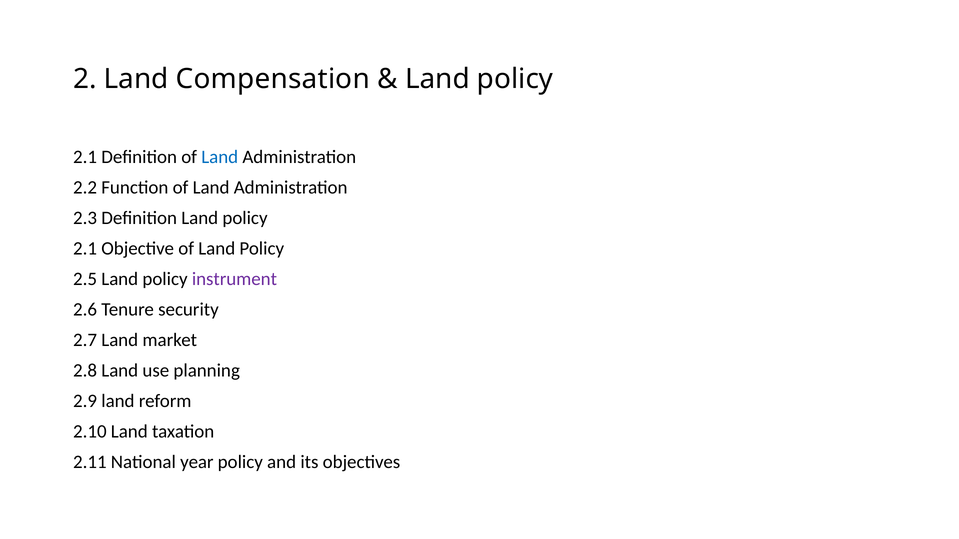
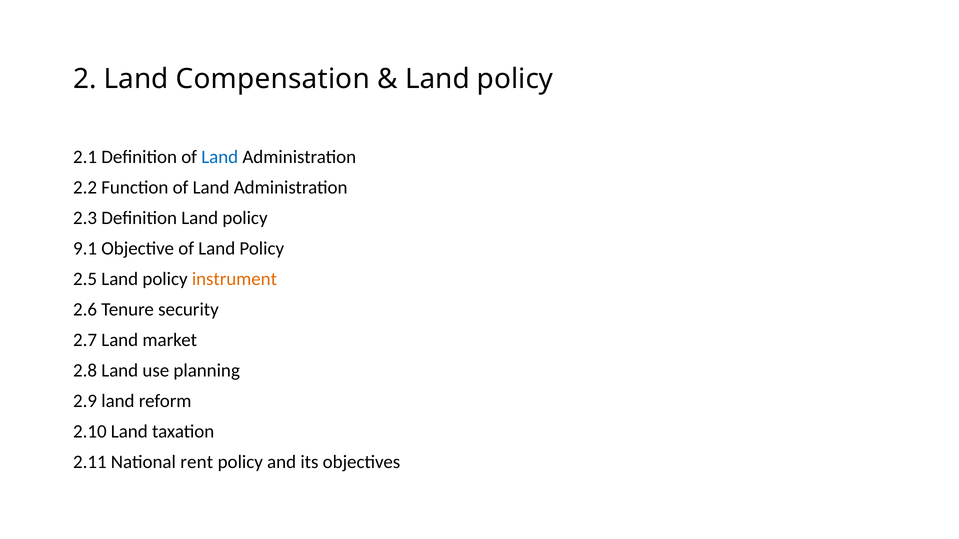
2.1 at (85, 249): 2.1 -> 9.1
instrument colour: purple -> orange
year: year -> rent
